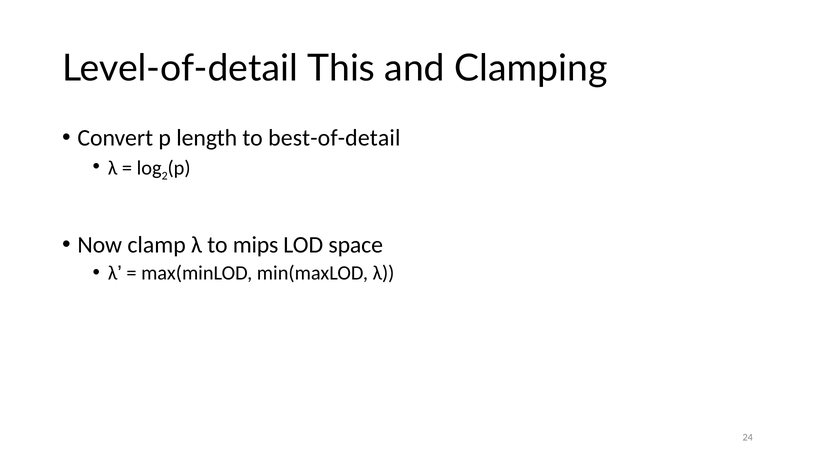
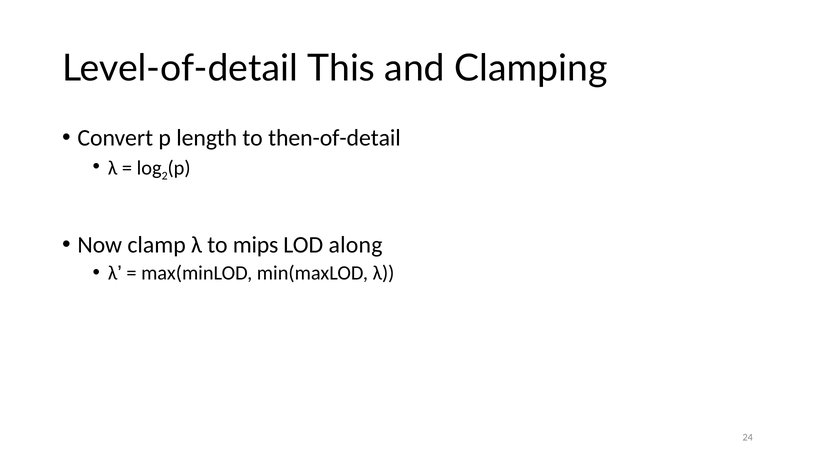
best-of-detail: best-of-detail -> then-of-detail
space: space -> along
